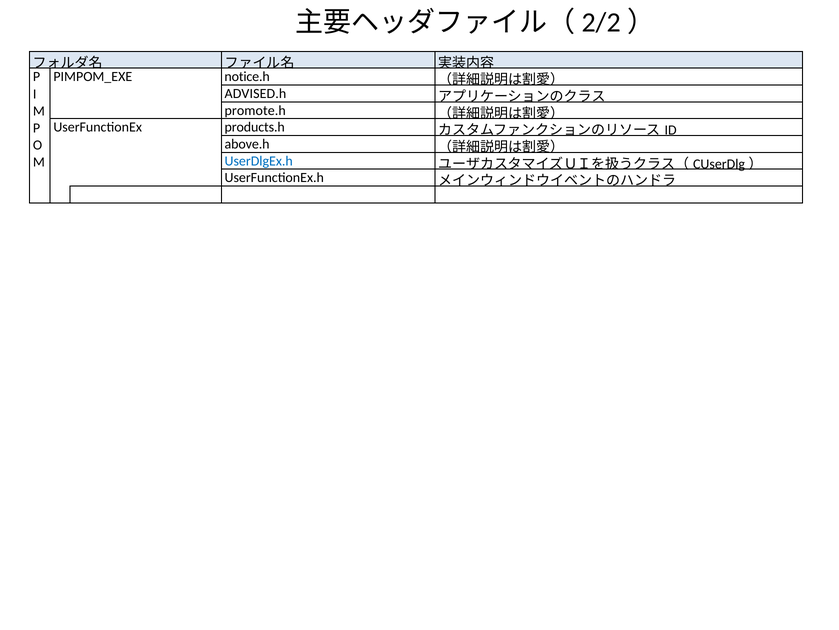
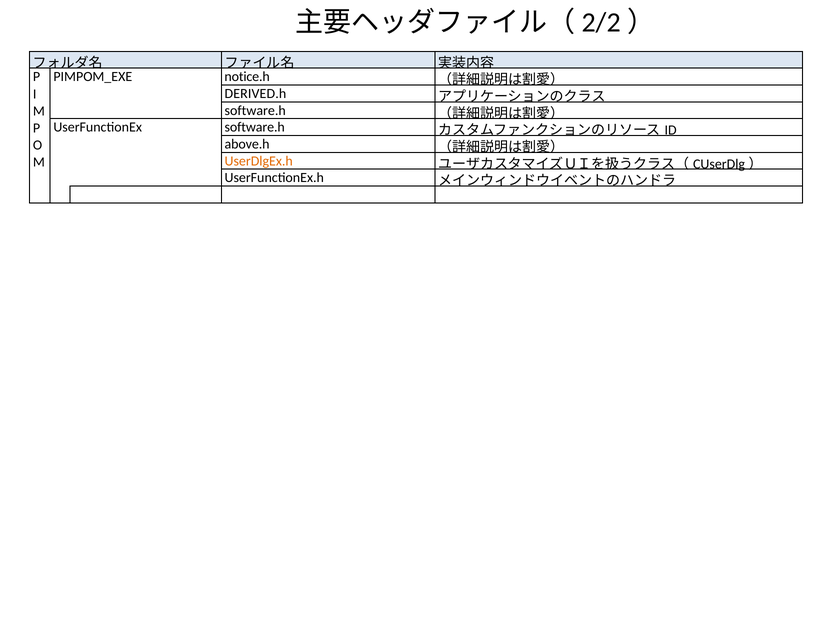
ADVISED.h: ADVISED.h -> DERIVED.h
promote.h at (255, 110): promote.h -> software.h
UserFunctionEx products.h: products.h -> software.h
UserDlgEx.h colour: blue -> orange
